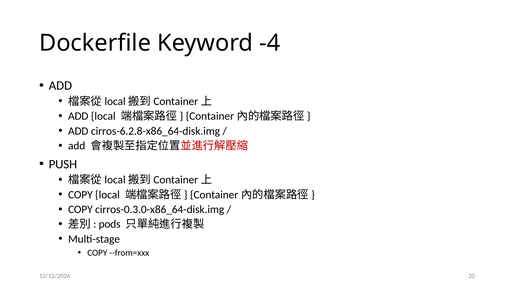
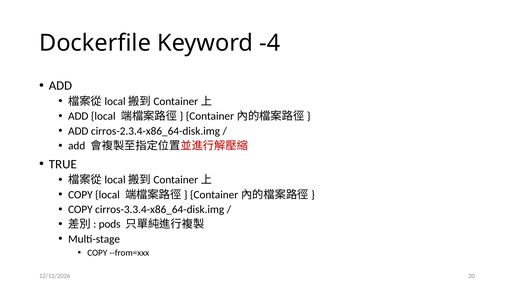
cirros-6.2.8-x86_64-disk.img: cirros-6.2.8-x86_64-disk.img -> cirros-2.3.4-x86_64-disk.img
PUSH: PUSH -> TRUE
cirros-0.3.0-x86_64-disk.img: cirros-0.3.0-x86_64-disk.img -> cirros-3.3.4-x86_64-disk.img
